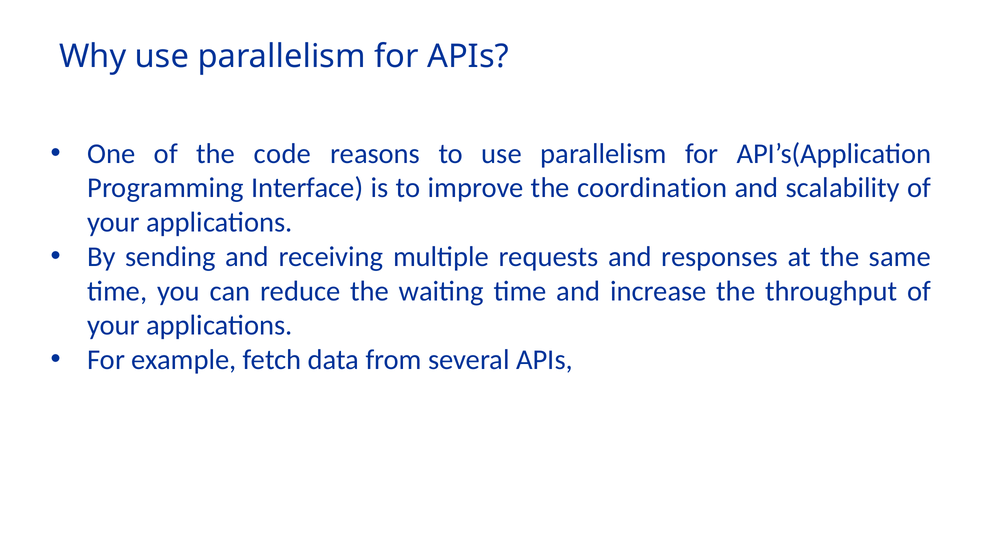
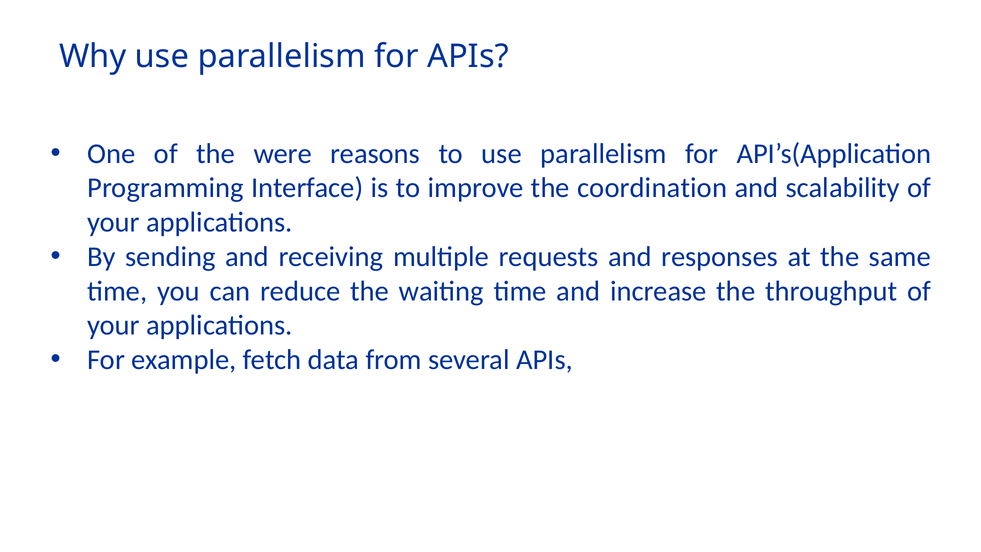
code: code -> were
